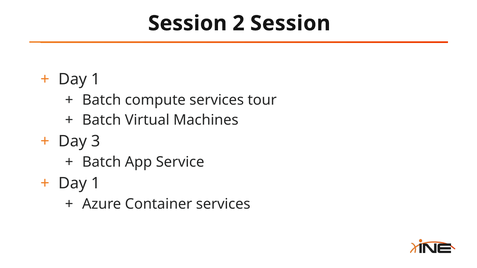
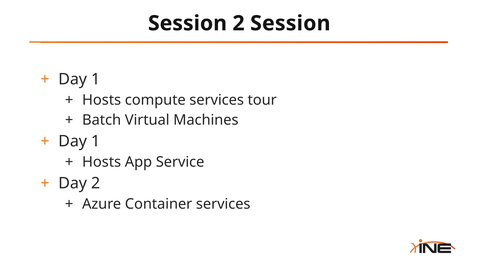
Batch at (102, 100): Batch -> Hosts
3 at (96, 142): 3 -> 1
Batch at (102, 162): Batch -> Hosts
1 at (96, 184): 1 -> 2
